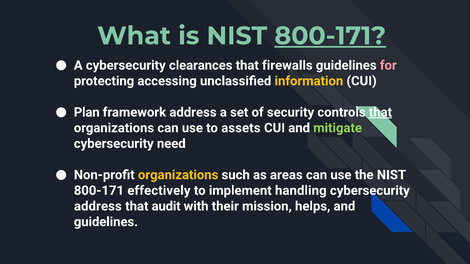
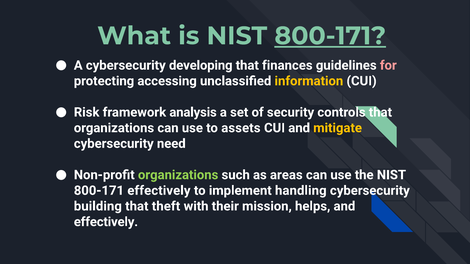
clearances: clearances -> developing
firewalls: firewalls -> finances
Plan: Plan -> Risk
framework address: address -> analysis
that at (380, 112) underline: present -> none
mitigate colour: light green -> yellow
organizations at (178, 175) colour: yellow -> light green
address at (98, 206): address -> building
audit: audit -> theft
guidelines at (106, 222): guidelines -> effectively
